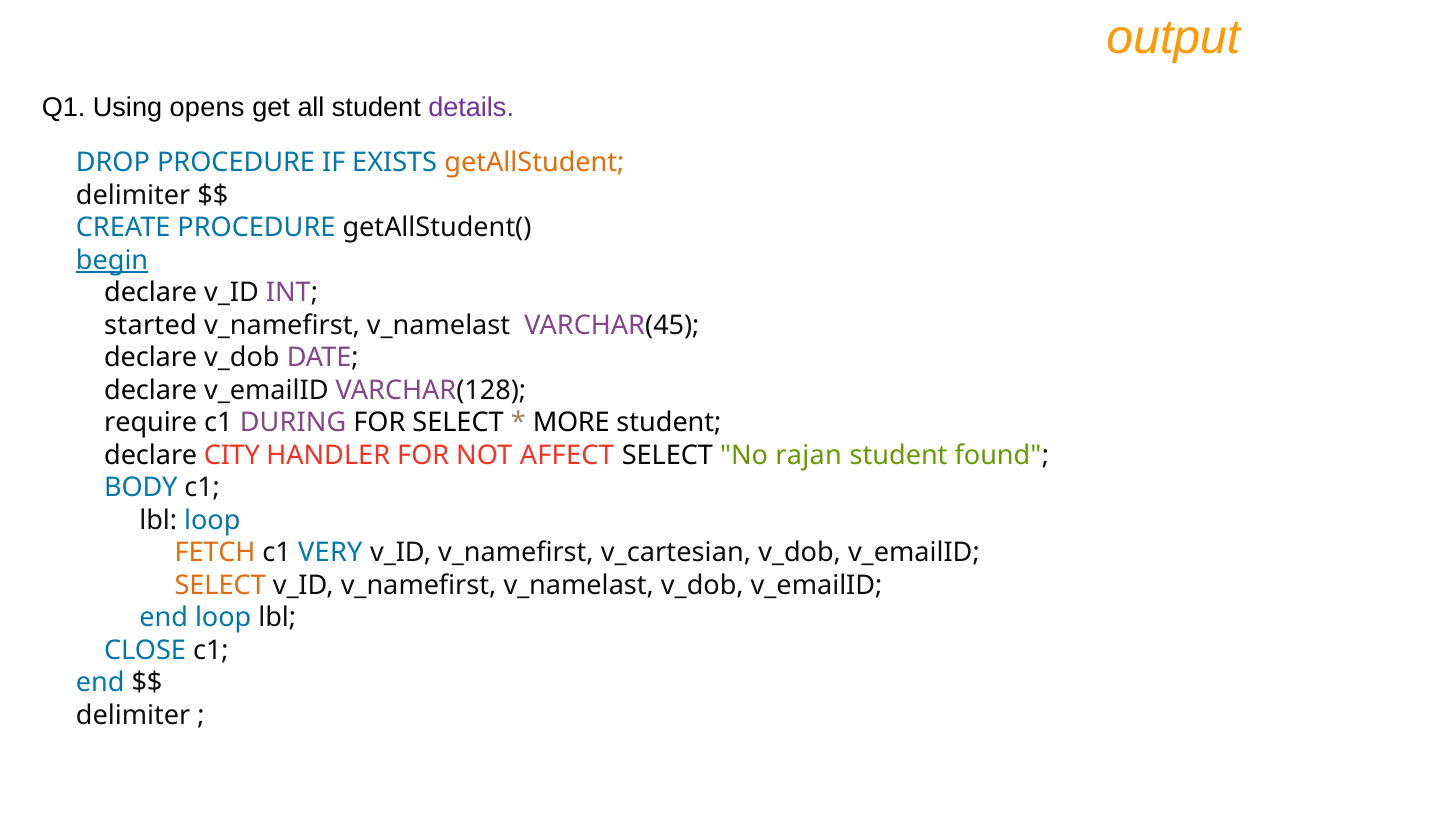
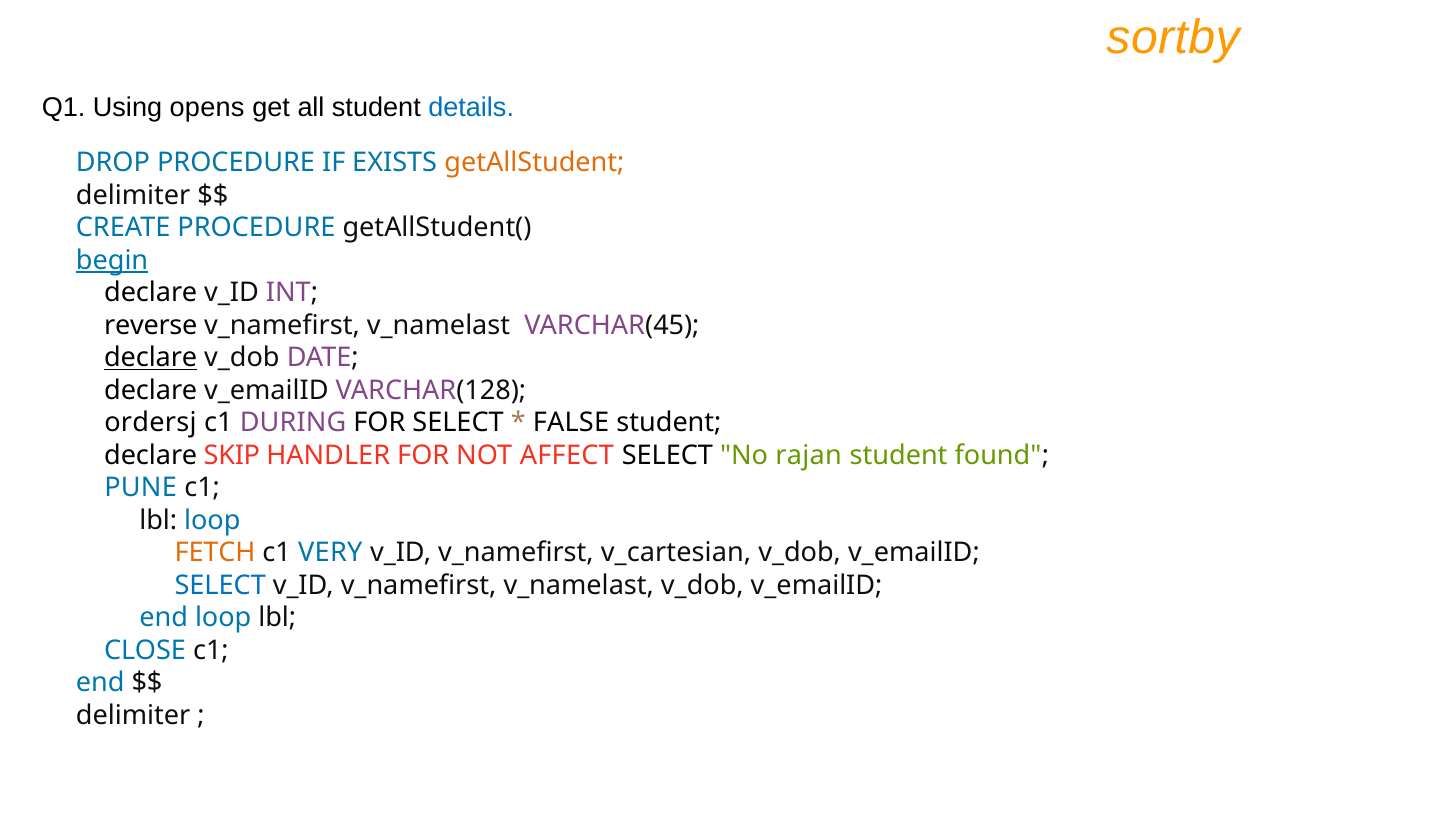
output: output -> sortby
details colour: purple -> blue
started: started -> reverse
declare at (151, 358) underline: none -> present
require: require -> ordersj
MORE: MORE -> FALSE
CITY: CITY -> SKIP
BODY: BODY -> PUNE
SELECT at (220, 585) colour: orange -> blue
